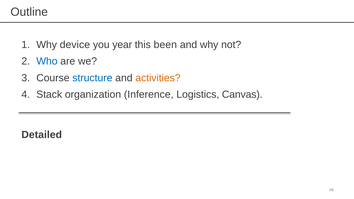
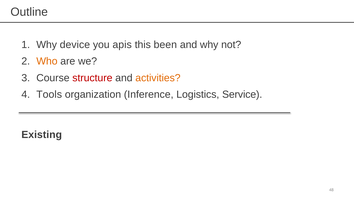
year: year -> apis
Who colour: blue -> orange
structure colour: blue -> red
Stack: Stack -> Tools
Canvas: Canvas -> Service
Detailed: Detailed -> Existing
